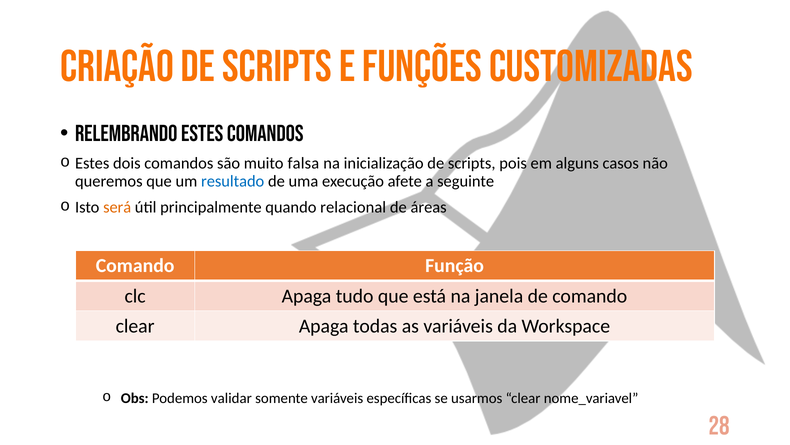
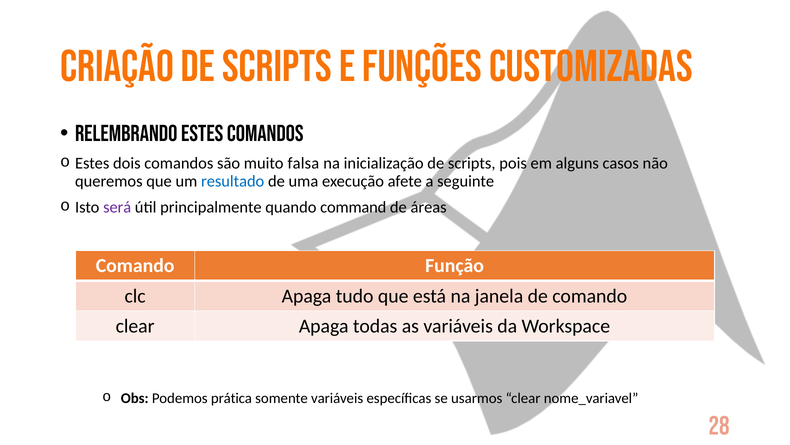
será colour: orange -> purple
relacional: relacional -> command
validar: validar -> prática
